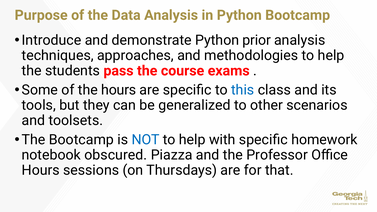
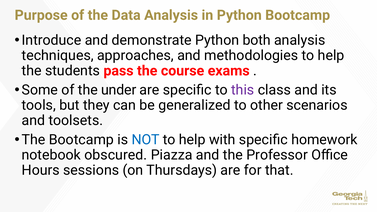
prior: prior -> both
the hours: hours -> under
this colour: blue -> purple
